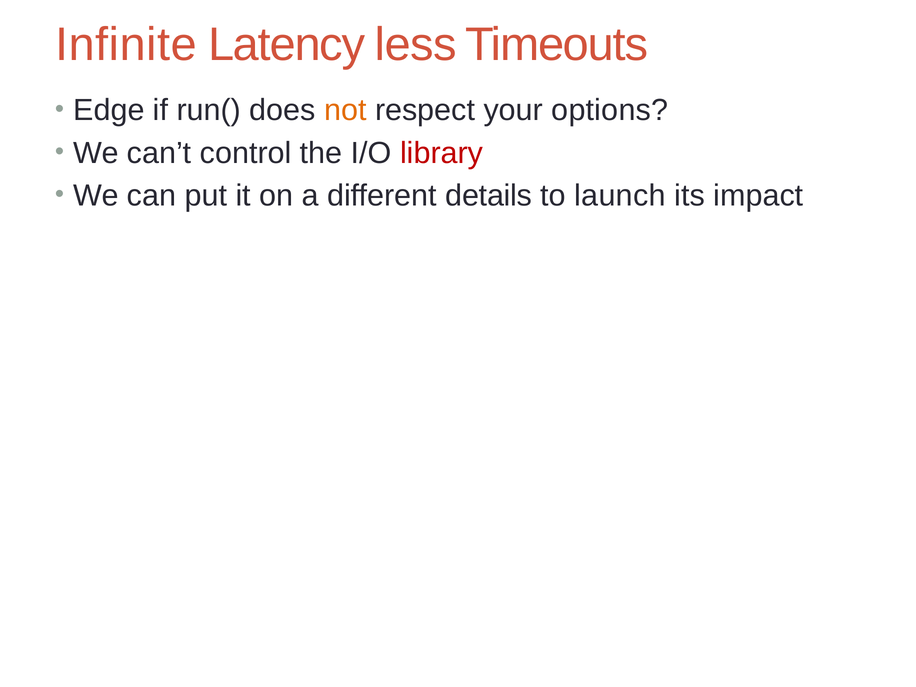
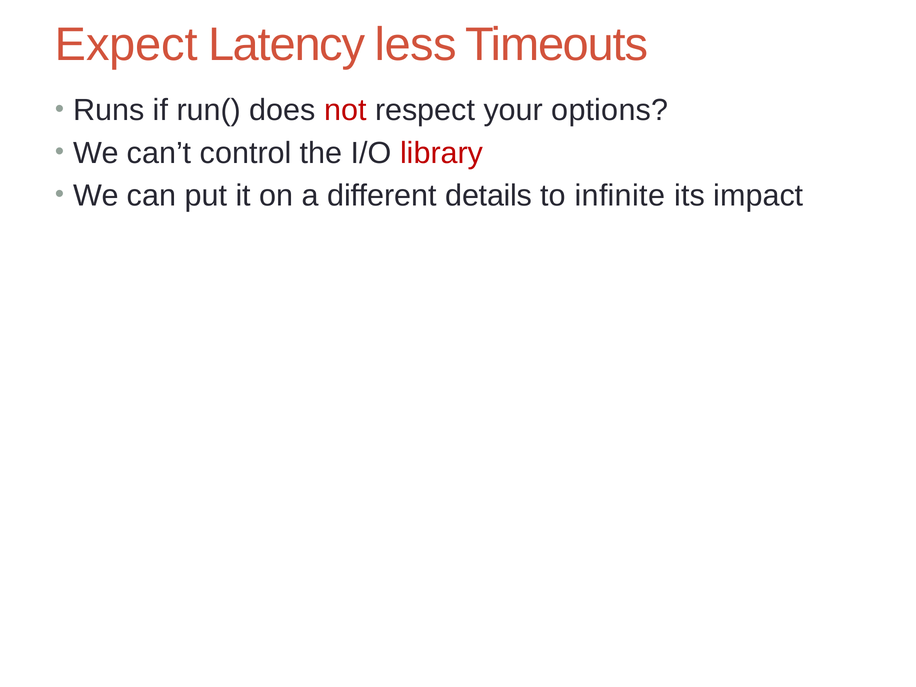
Infinite: Infinite -> Expect
Edge: Edge -> Runs
not colour: orange -> red
launch: launch -> infinite
